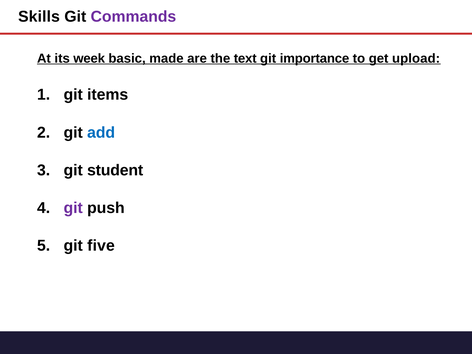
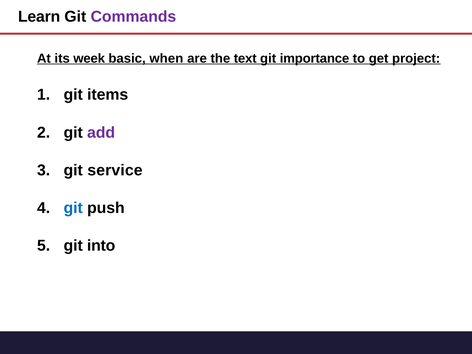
Skills: Skills -> Learn
made: made -> when
upload: upload -> project
add colour: blue -> purple
student: student -> service
git at (73, 208) colour: purple -> blue
five: five -> into
